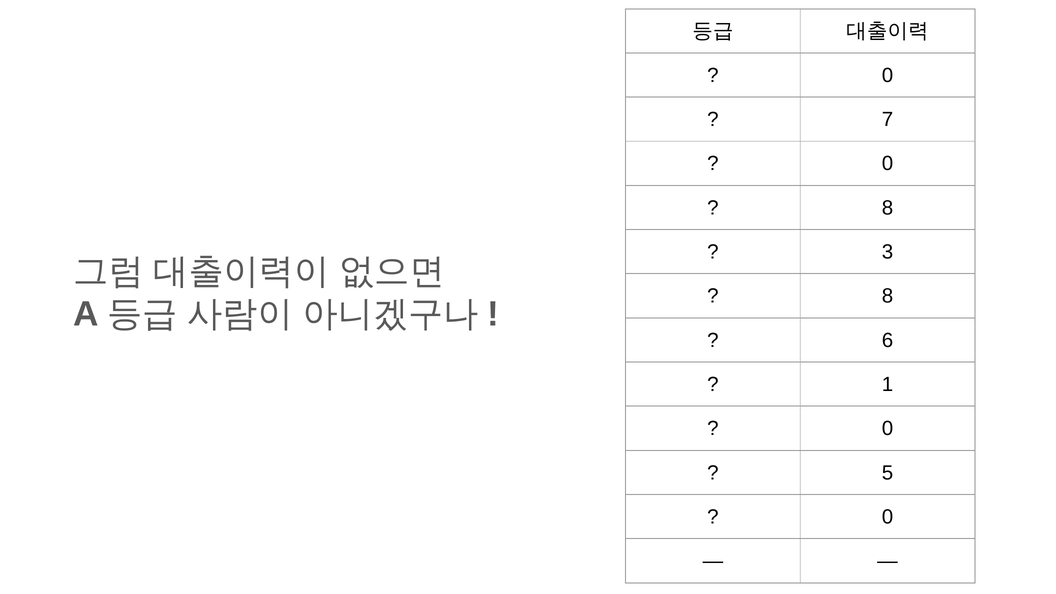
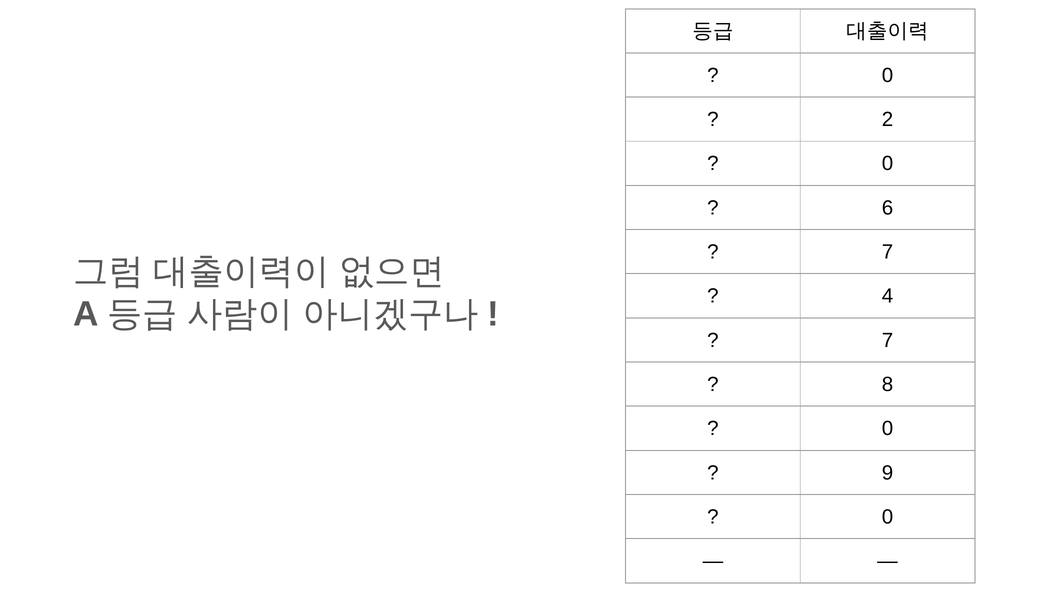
7: 7 -> 2
8 at (888, 208): 8 -> 6
3 at (888, 252): 3 -> 7
8 at (888, 296): 8 -> 4
6 at (888, 340): 6 -> 7
1: 1 -> 8
5: 5 -> 9
